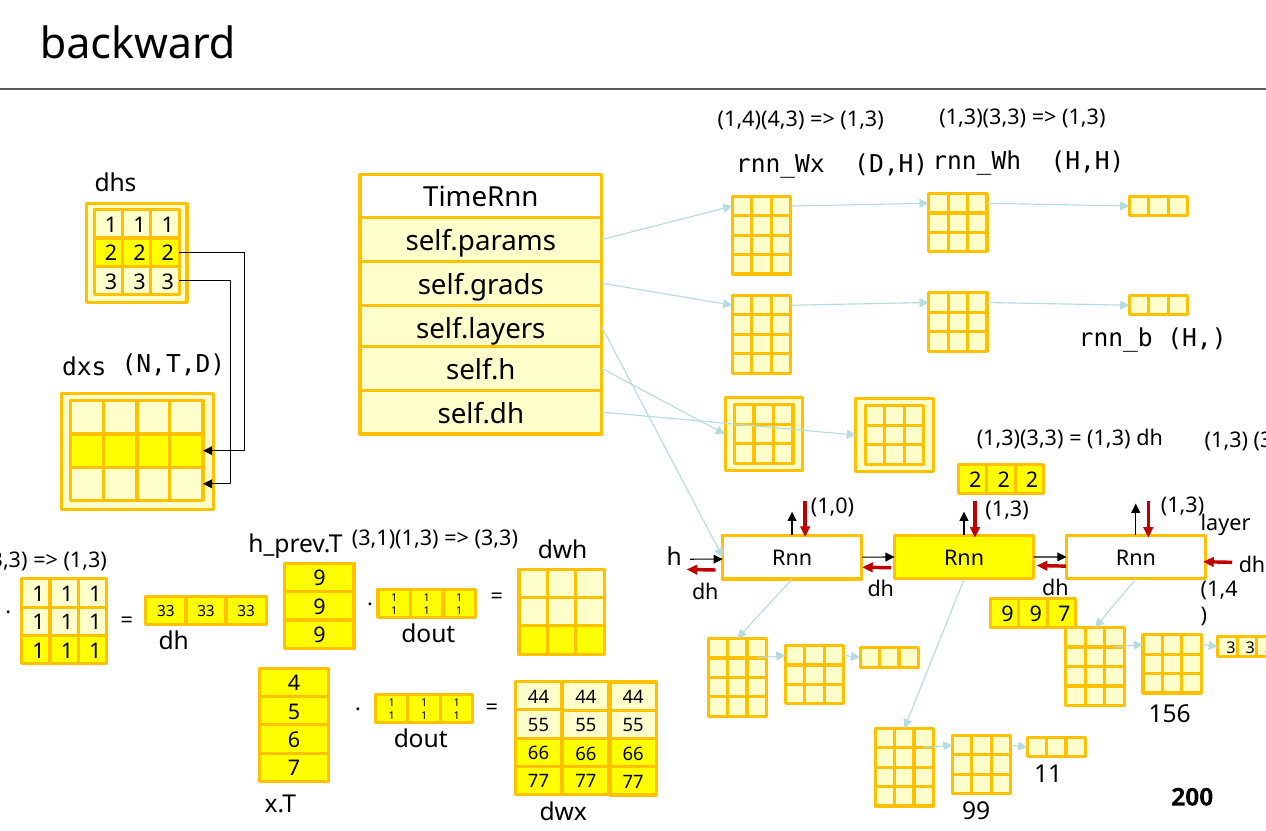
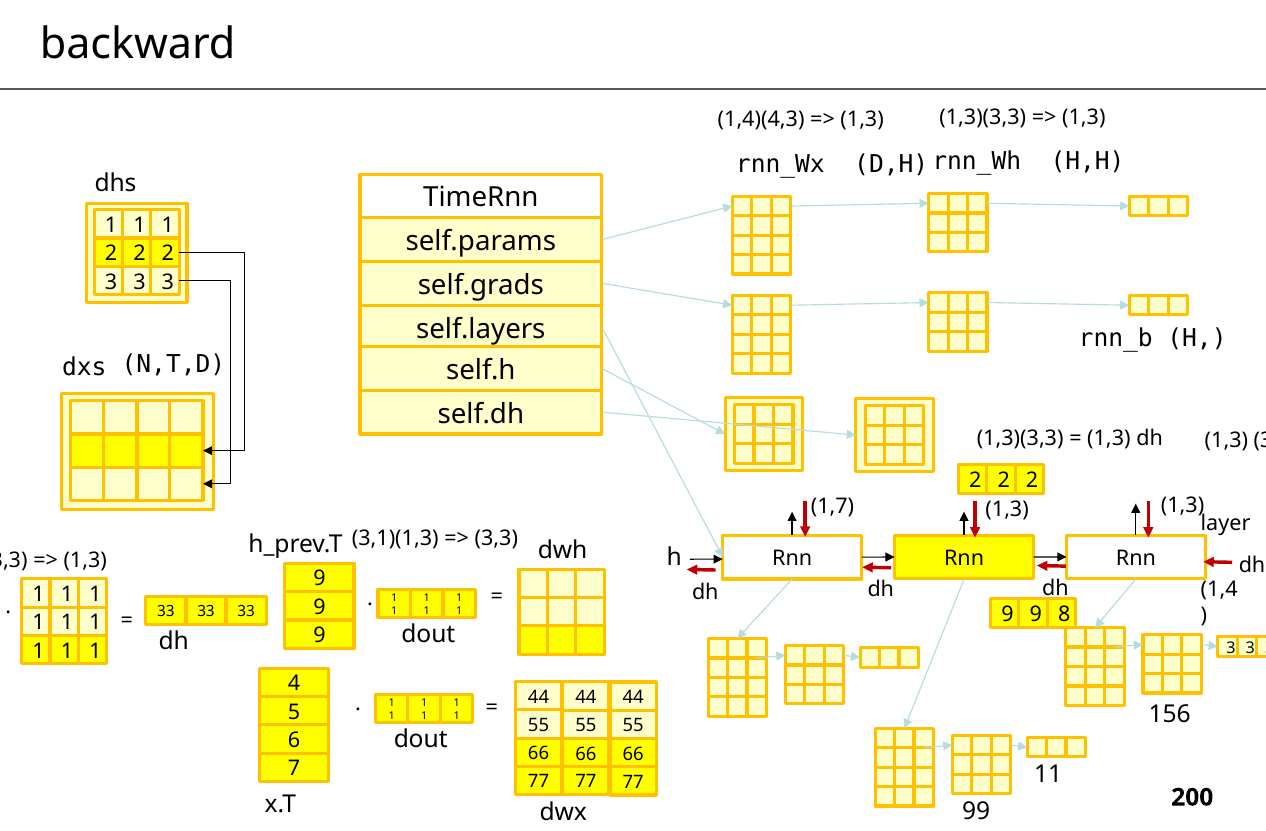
1,0: 1,0 -> 1,7
9 7: 7 -> 8
